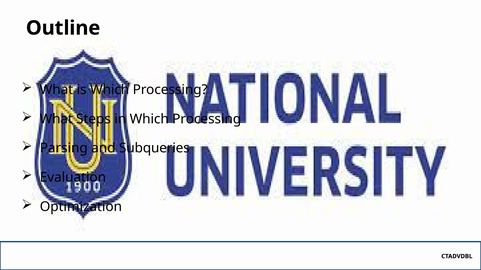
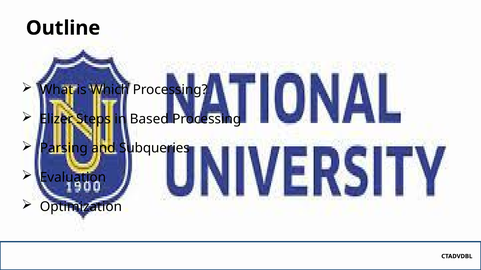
What at (56, 119): What -> Elizer
in Which: Which -> Based
